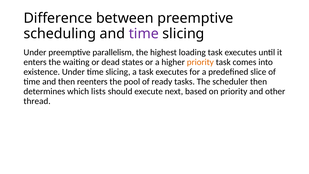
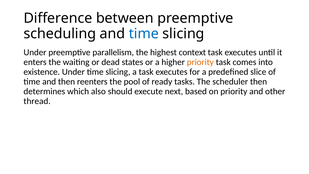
time at (144, 34) colour: purple -> blue
loading: loading -> context
lists: lists -> also
